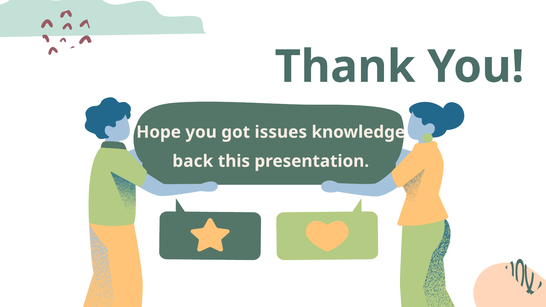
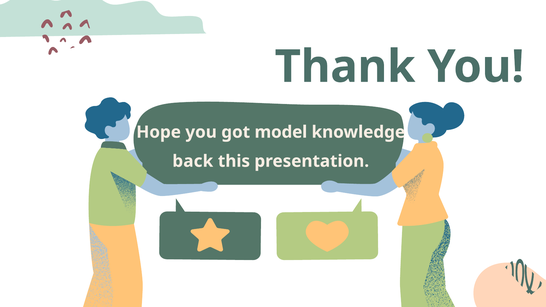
issues: issues -> model
